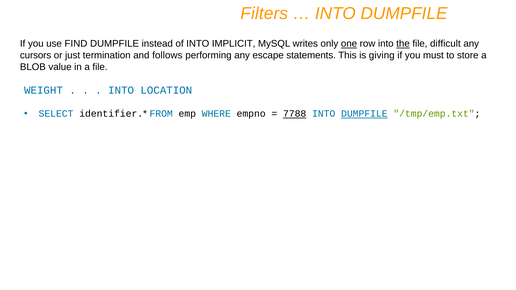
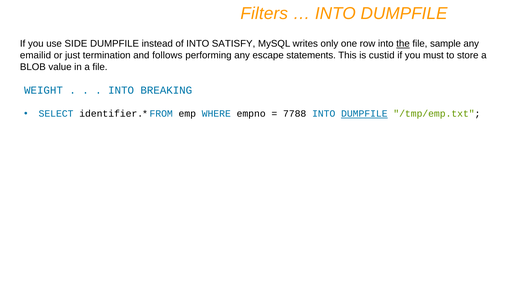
FIND: FIND -> SIDE
IMPLICIT: IMPLICIT -> SATISFY
one underline: present -> none
difficult: difficult -> sample
cursors: cursors -> emailid
giving: giving -> custid
LOCATION: LOCATION -> BREAKING
7788 underline: present -> none
